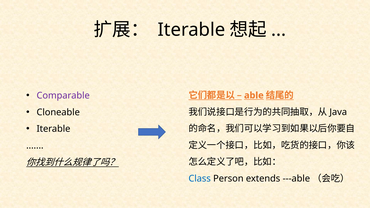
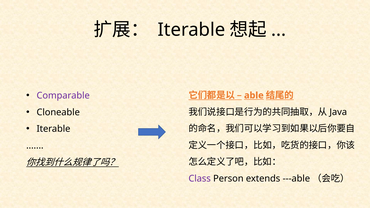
Class colour: blue -> purple
